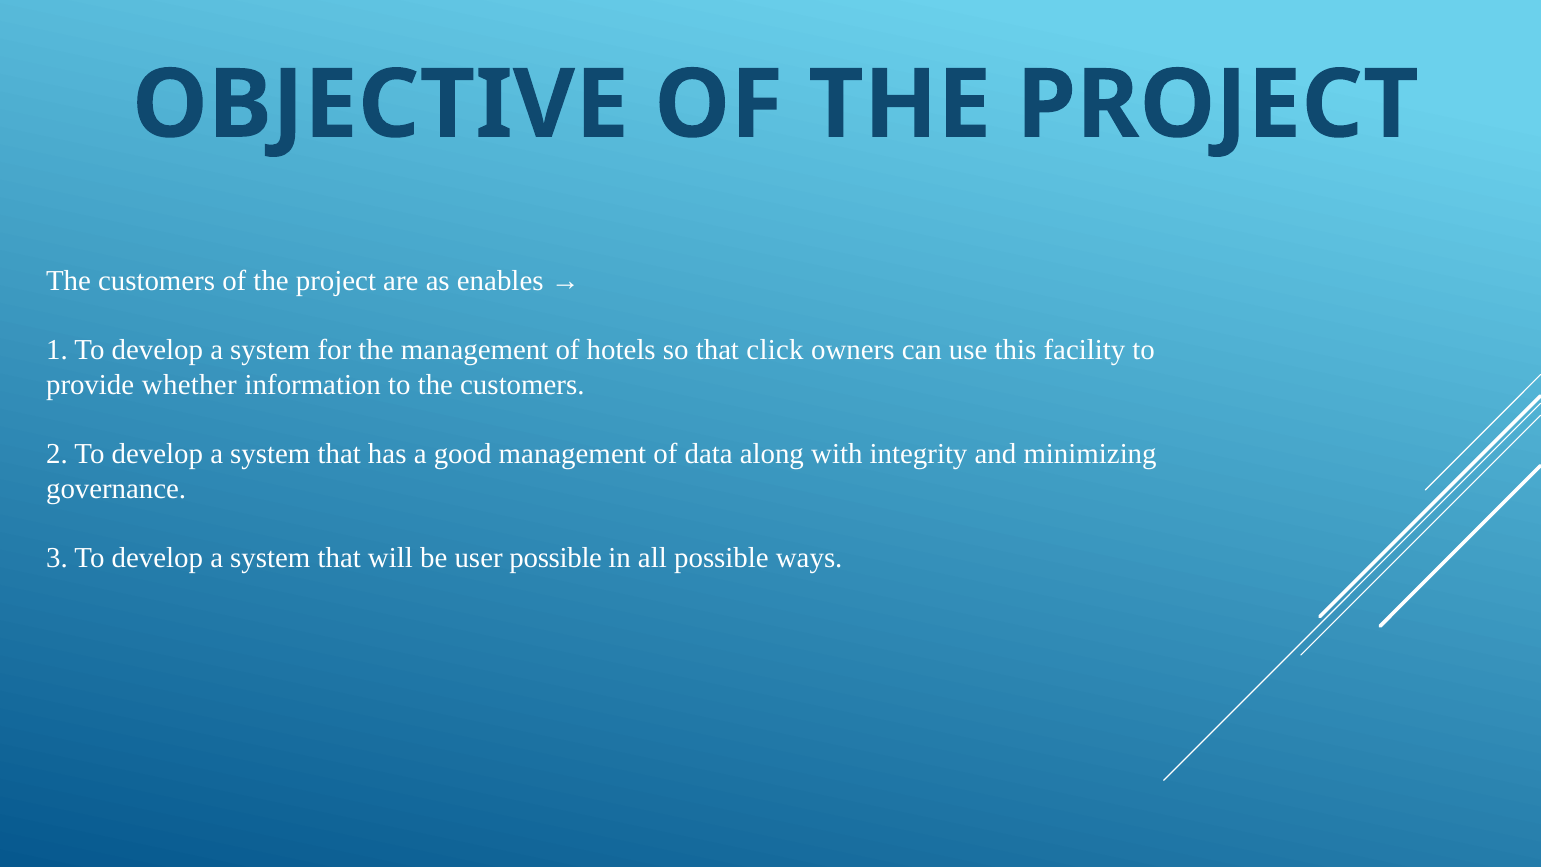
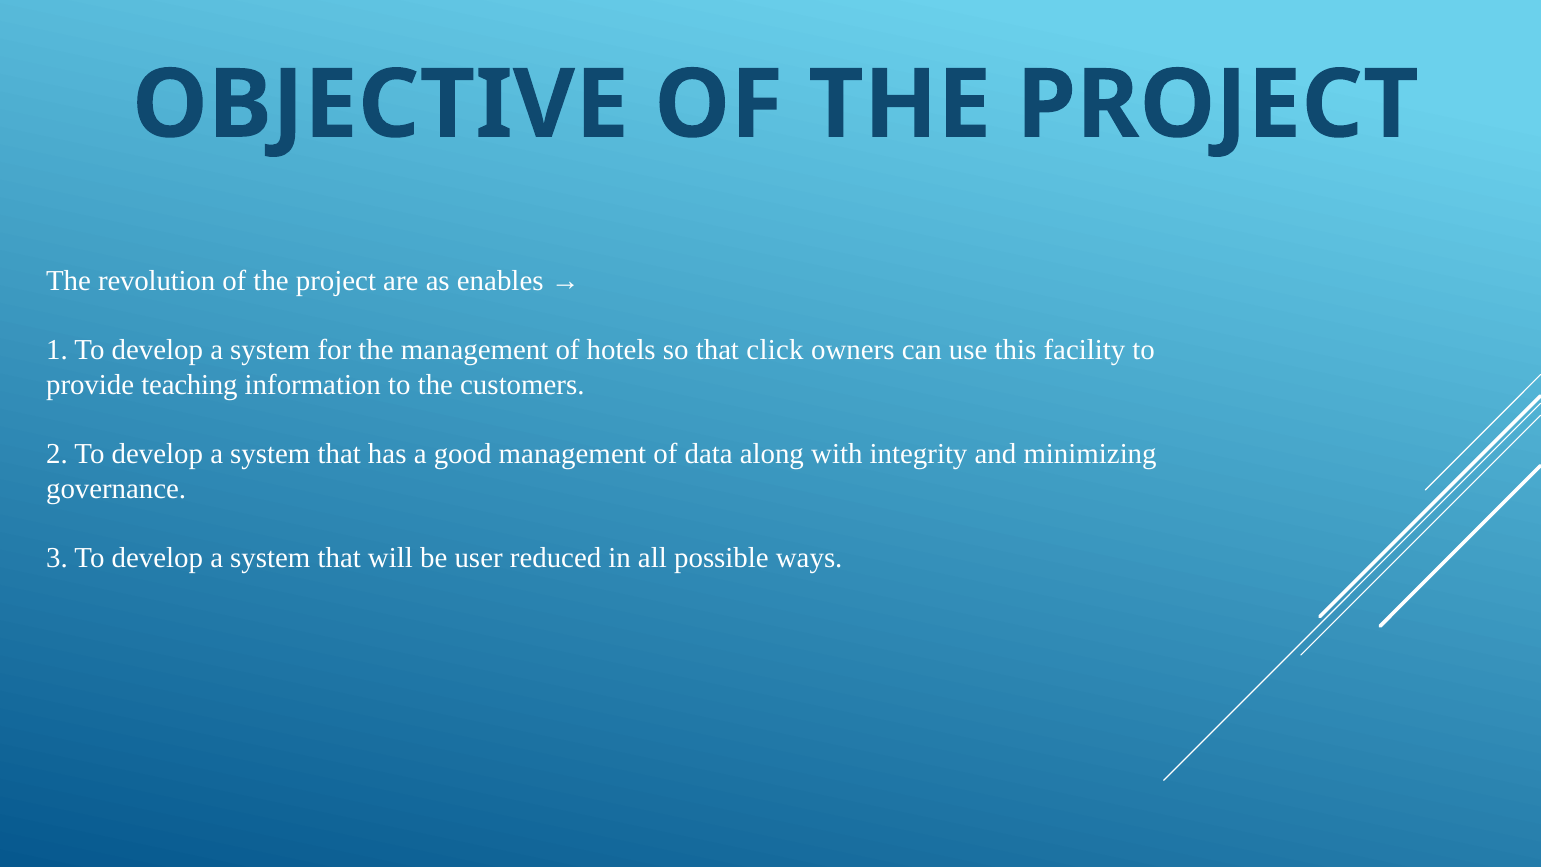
customers at (157, 281): customers -> revolution
whether: whether -> teaching
user possible: possible -> reduced
